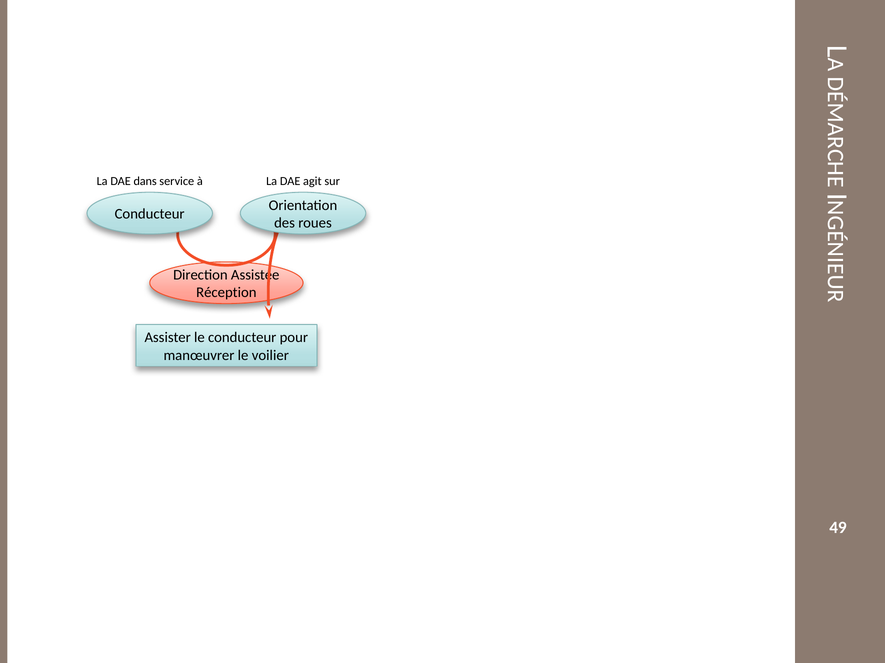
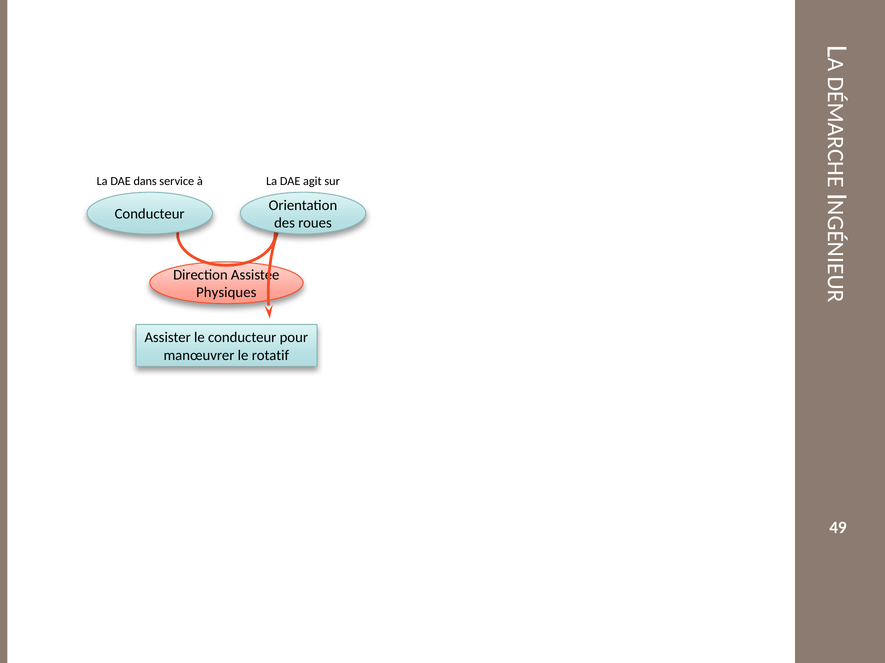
Réception: Réception -> Physiques
voilier: voilier -> rotatif
